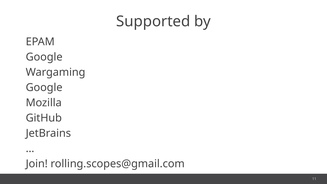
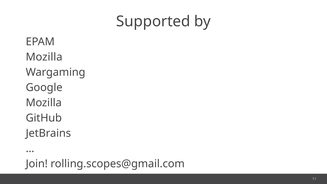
Google at (44, 57): Google -> Mozilla
